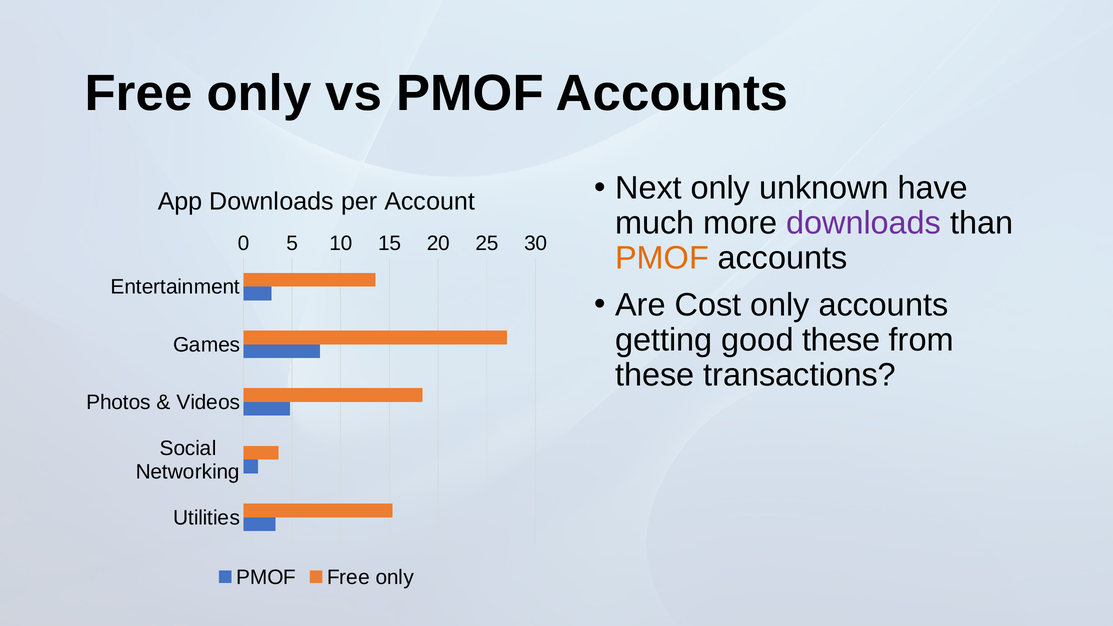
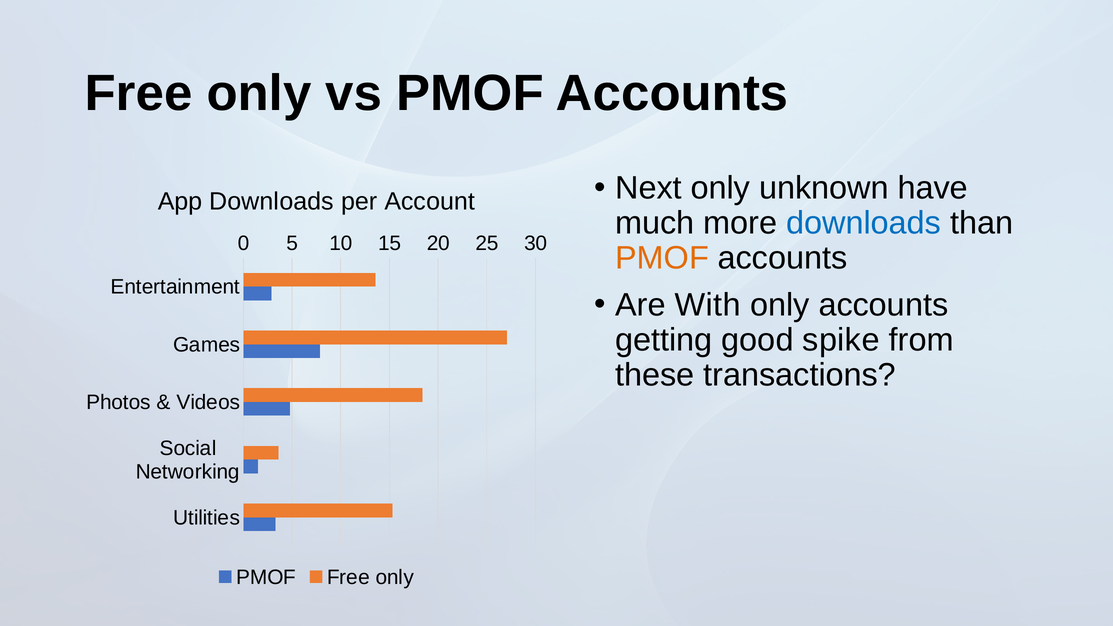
downloads at (864, 223) colour: purple -> blue
Cost: Cost -> With
good these: these -> spike
